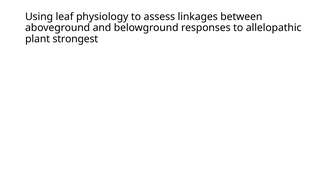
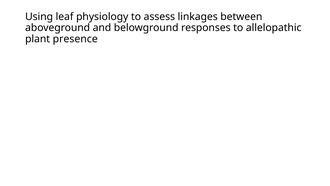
strongest: strongest -> presence
